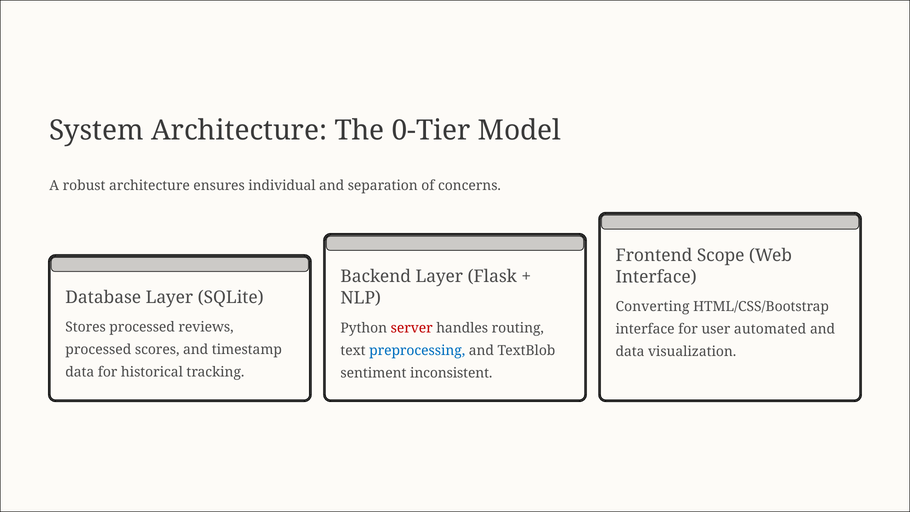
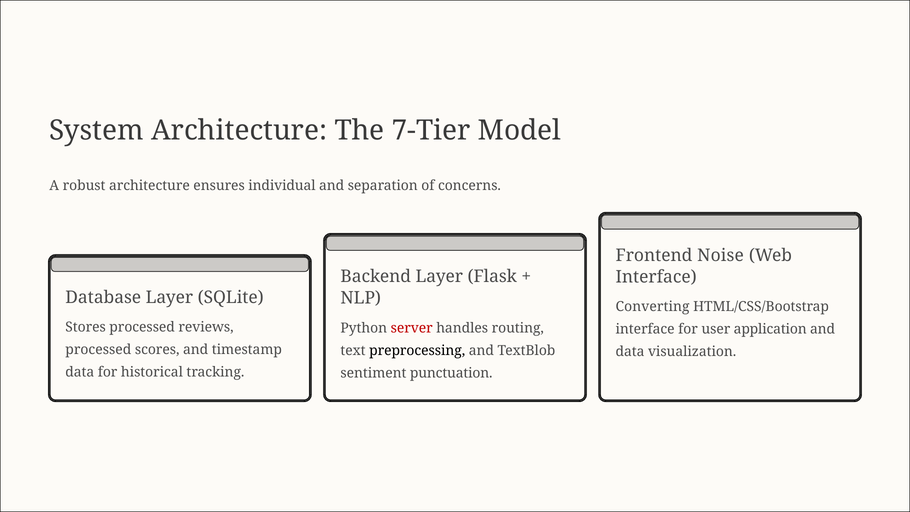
0-Tier: 0-Tier -> 7-Tier
Scope: Scope -> Noise
automated: automated -> application
preprocessing colour: blue -> black
inconsistent: inconsistent -> punctuation
